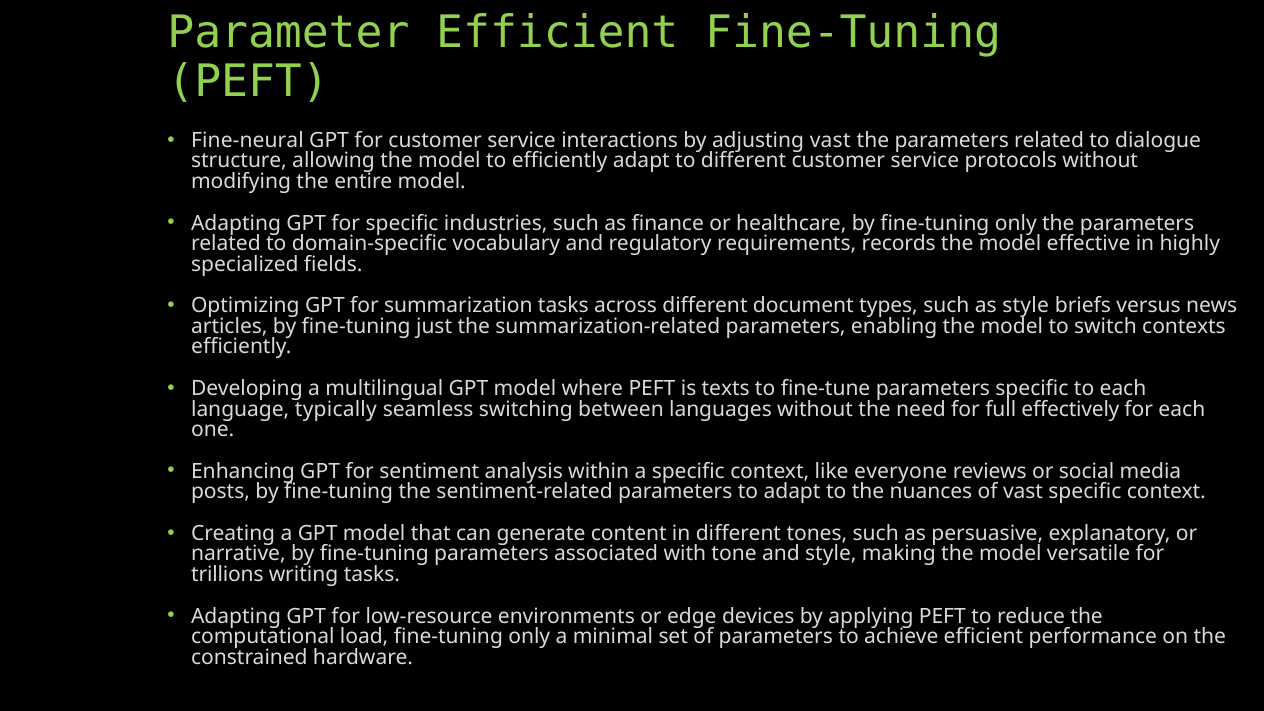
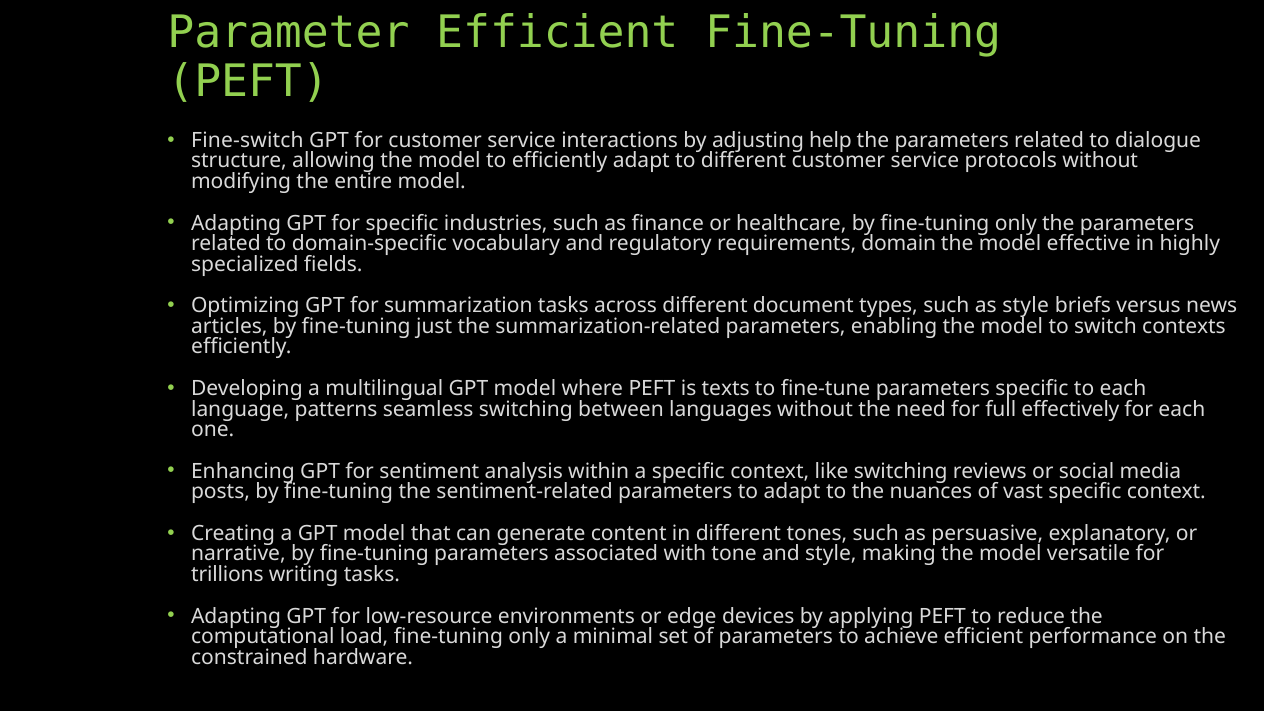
Fine-neural: Fine-neural -> Fine-switch
adjusting vast: vast -> help
records: records -> domain
typically: typically -> patterns
like everyone: everyone -> switching
